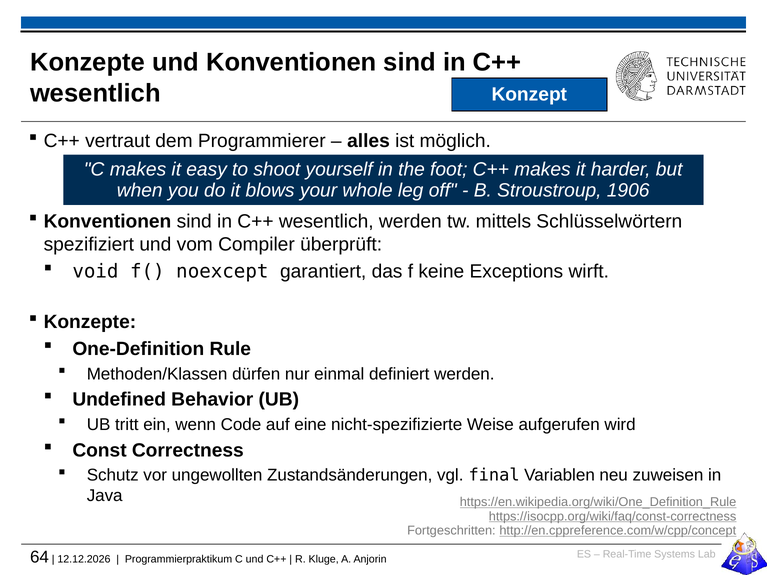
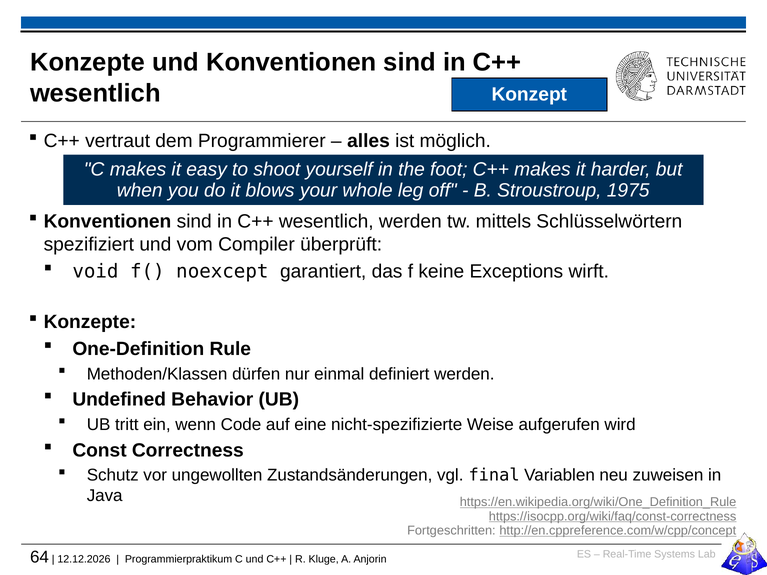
1906: 1906 -> 1975
